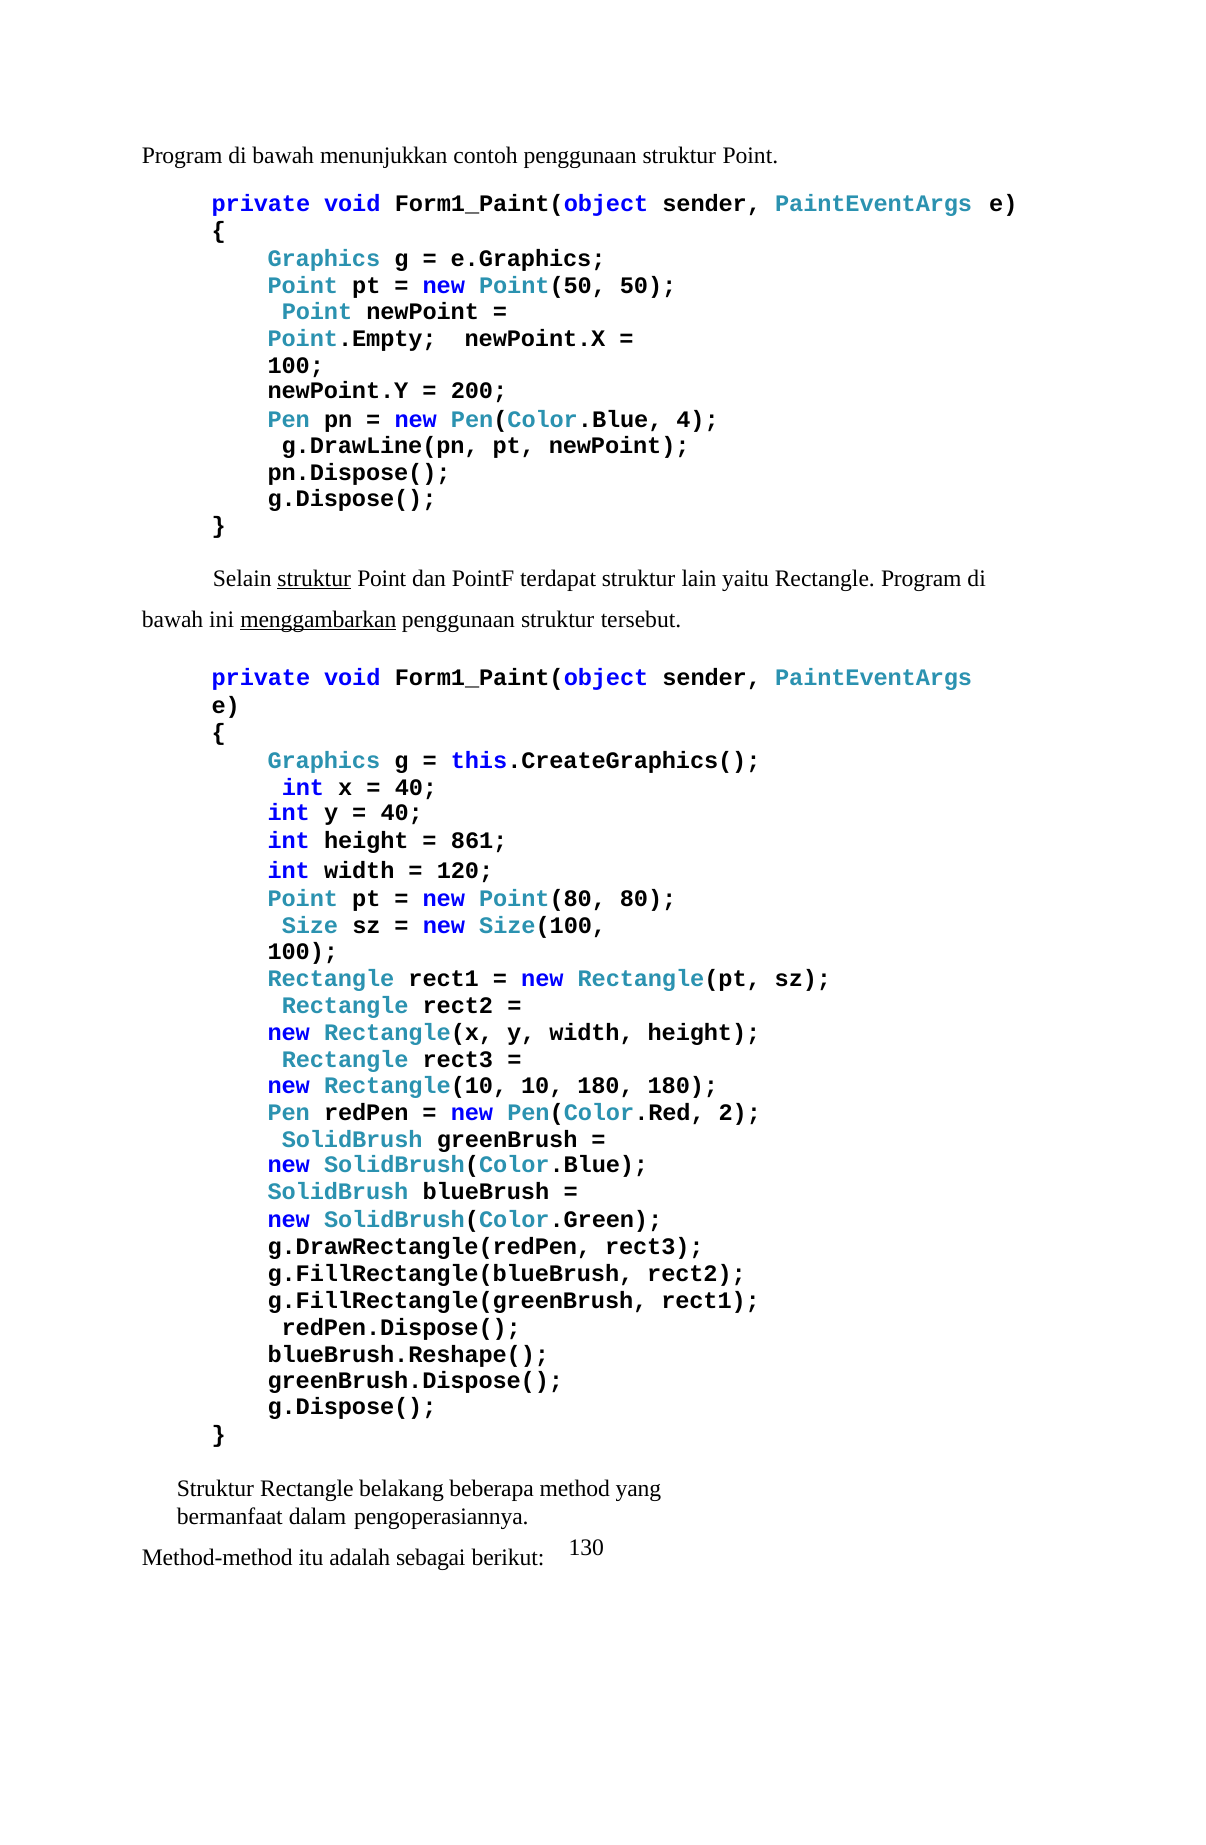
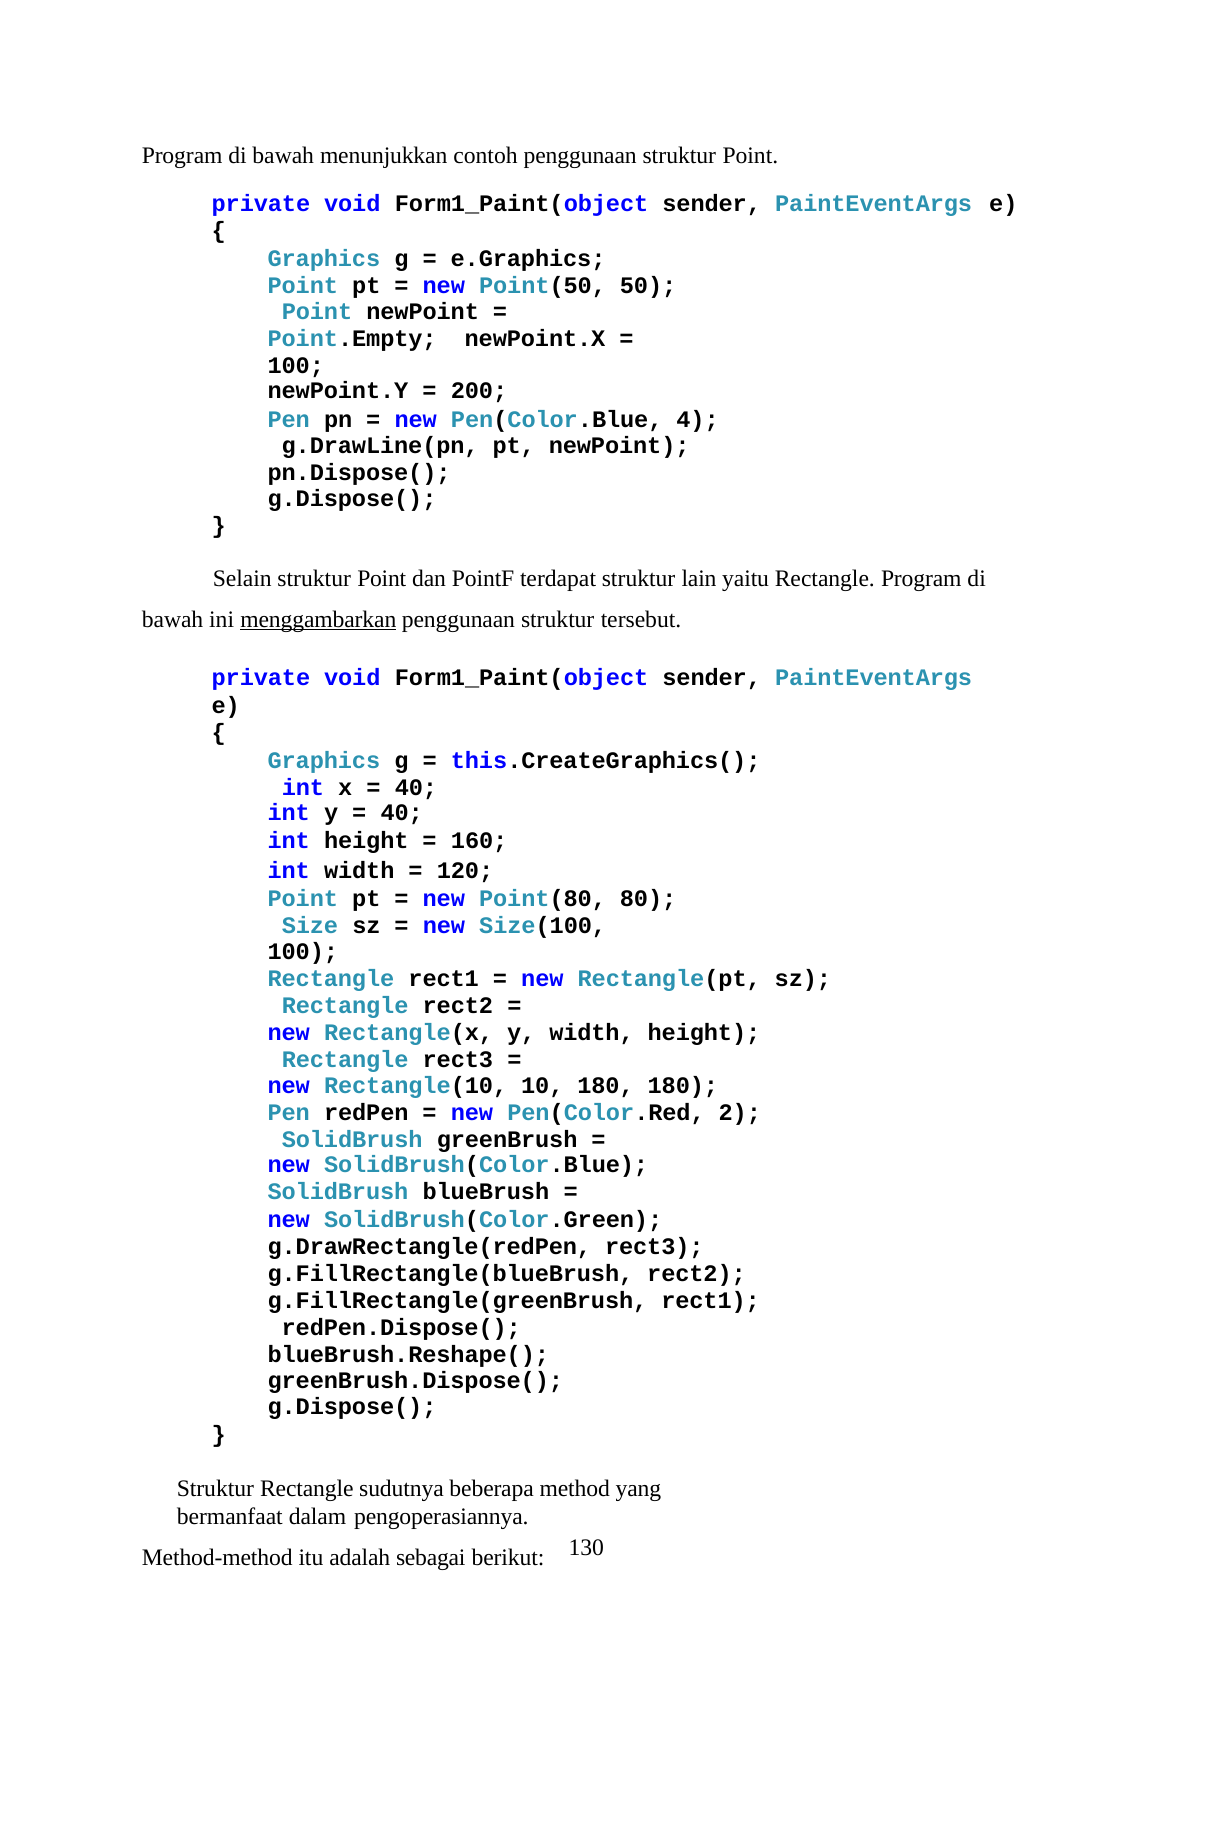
struktur at (314, 578) underline: present -> none
861: 861 -> 160
belakang: belakang -> sudutnya
